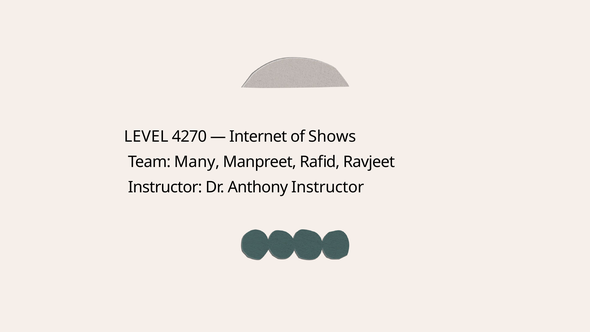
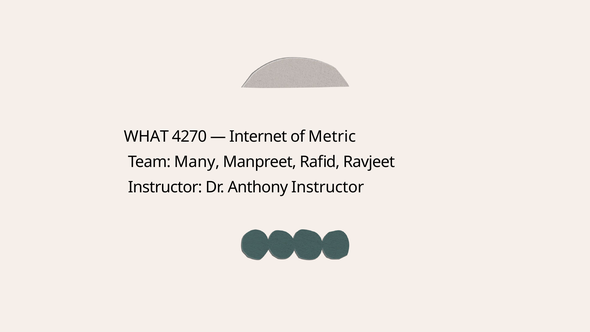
LEVEL: LEVEL -> WHAT
Shows: Shows -> Metric
